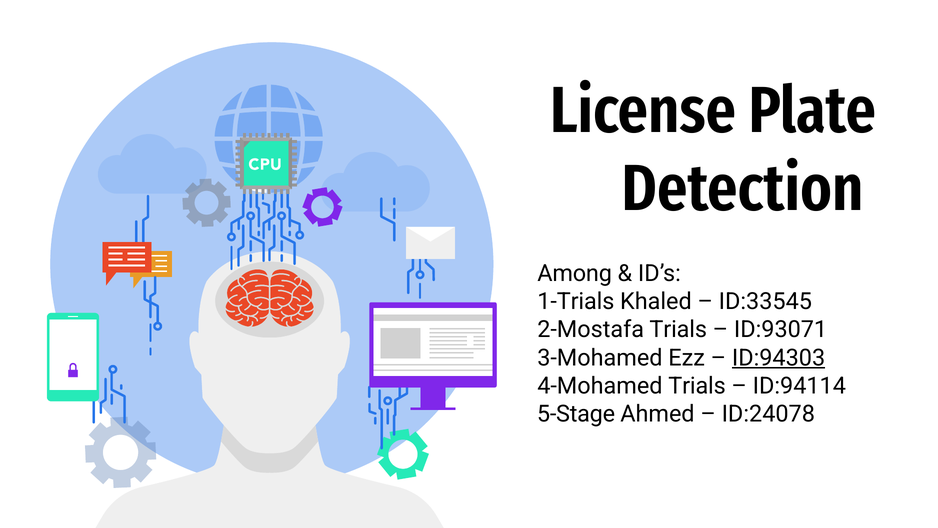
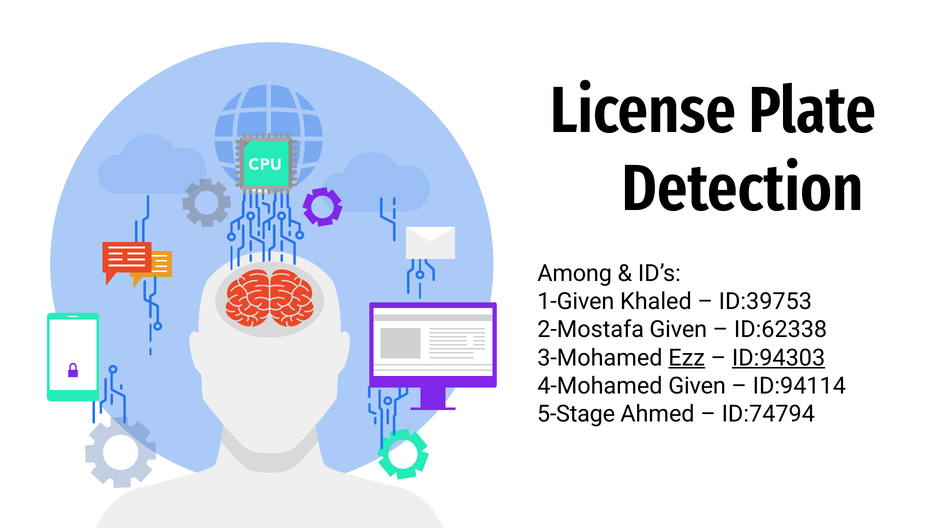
1-Trials: 1-Trials -> 1-Given
ID:33545: ID:33545 -> ID:39753
2-Mostafa Trials: Trials -> Given
ID:93071: ID:93071 -> ID:62338
Ezz underline: none -> present
4-Mohamed Trials: Trials -> Given
ID:24078: ID:24078 -> ID:74794
